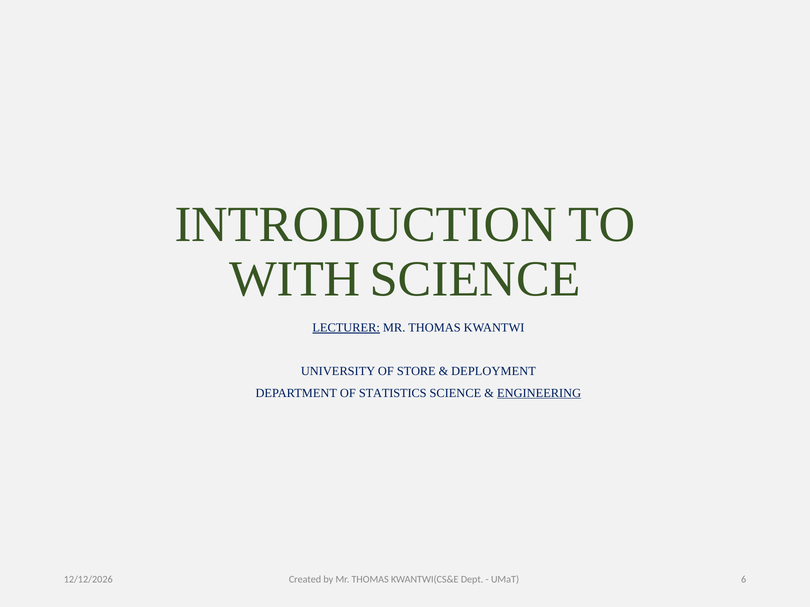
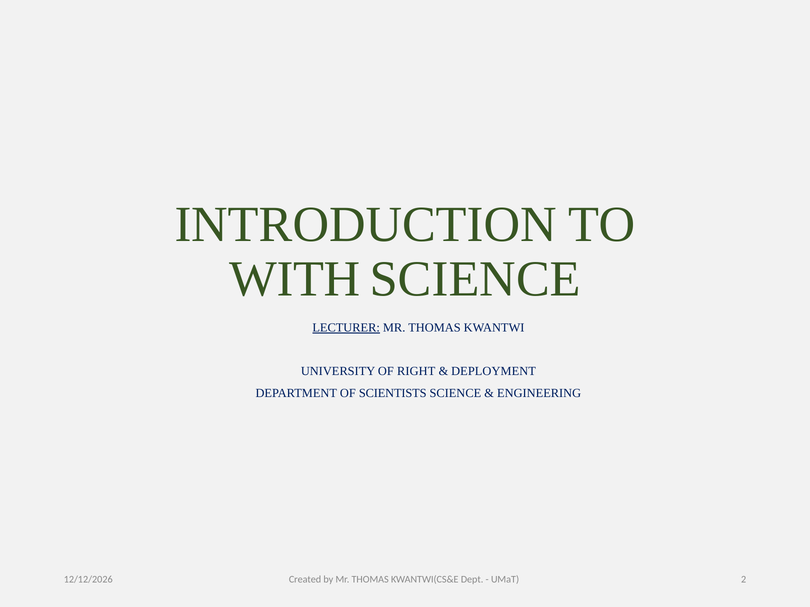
STORE: STORE -> RIGHT
STATISTICS: STATISTICS -> SCIENTISTS
ENGINEERING underline: present -> none
6: 6 -> 2
